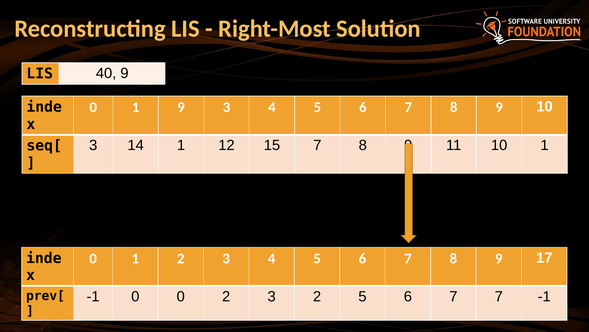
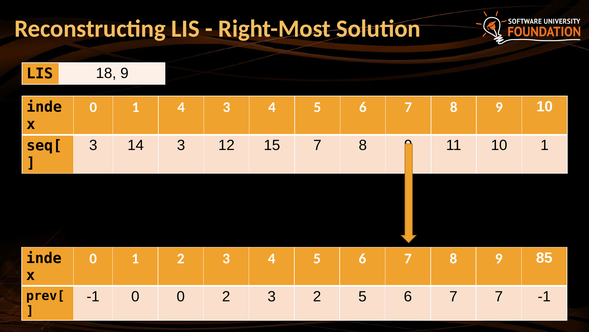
40: 40 -> 18
1 9: 9 -> 4
14 1: 1 -> 3
17: 17 -> 85
